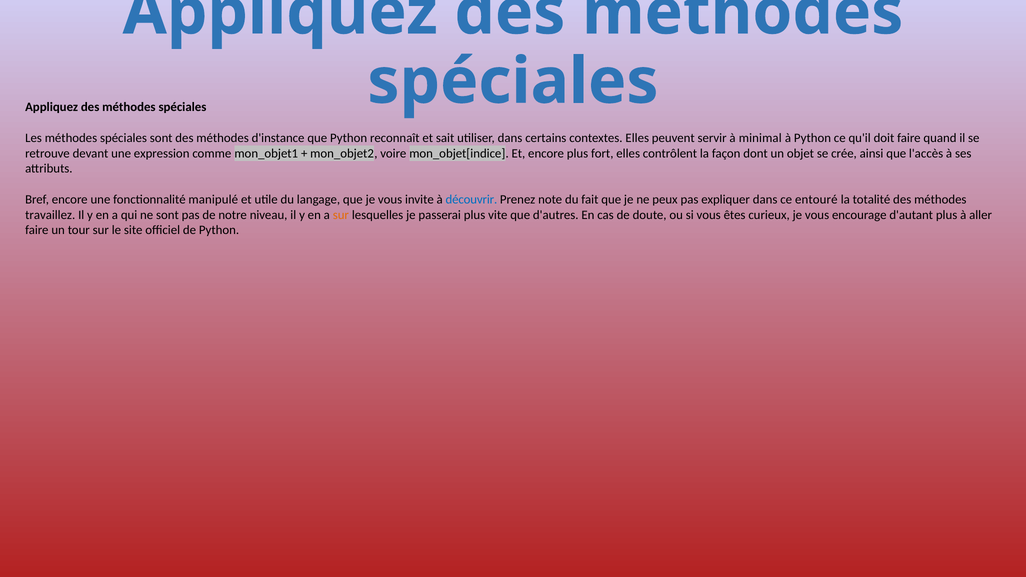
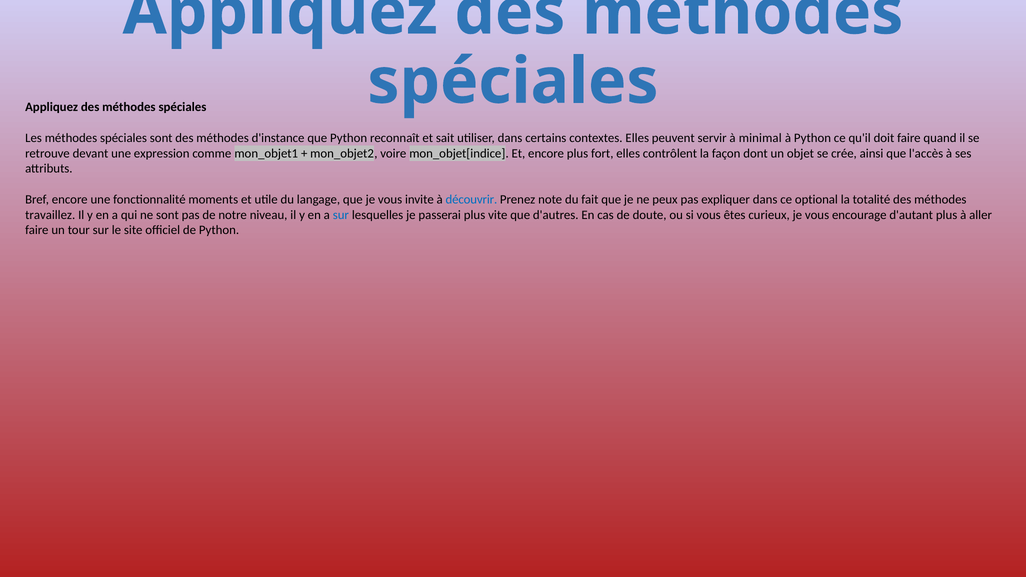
manipulé: manipulé -> moments
entouré: entouré -> optional
sur at (341, 215) colour: orange -> blue
